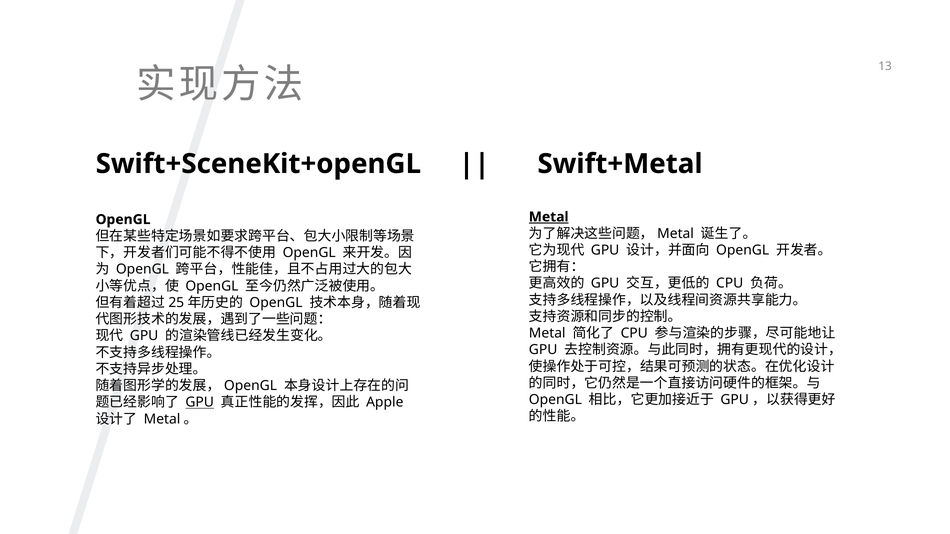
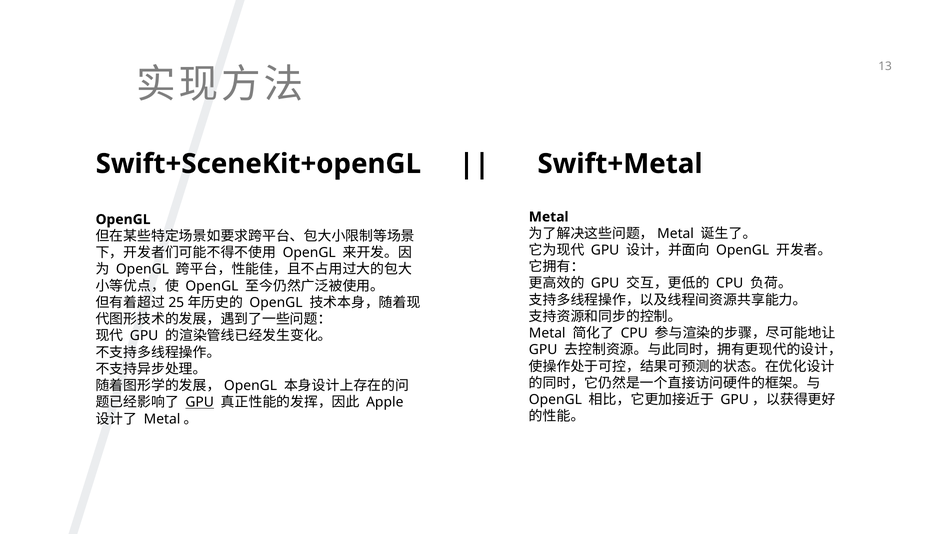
Metal at (549, 217) underline: present -> none
